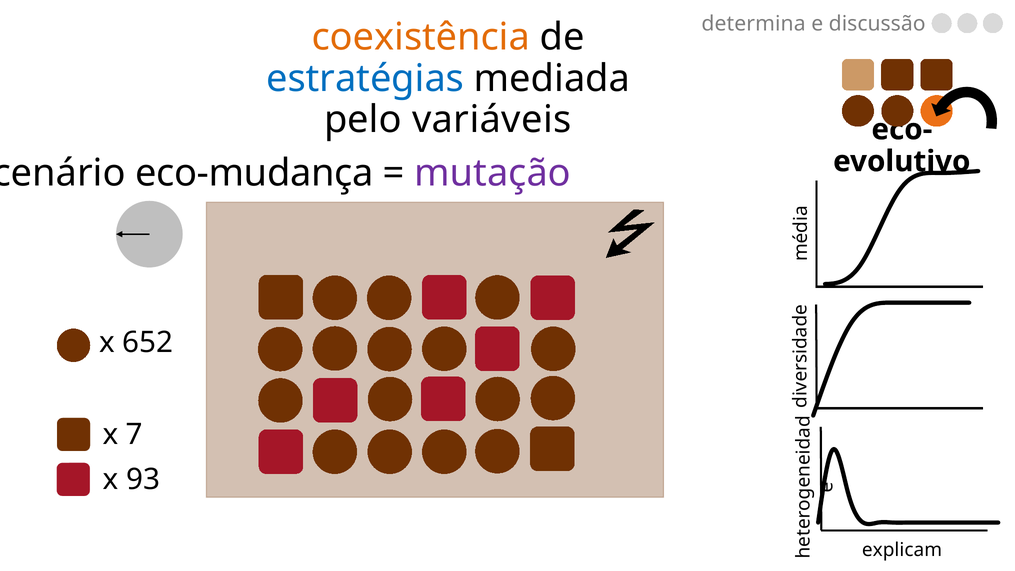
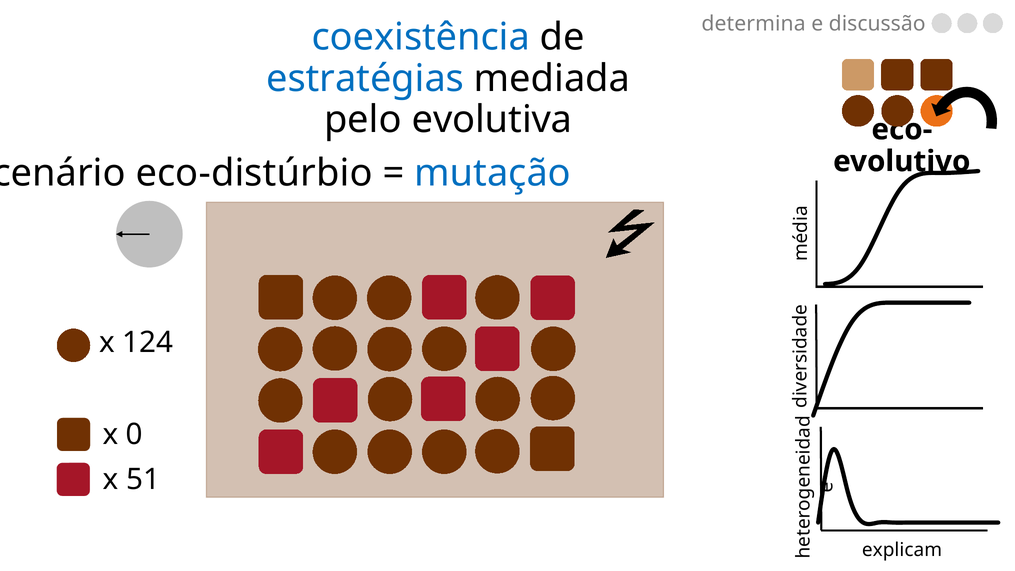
coexistência colour: orange -> blue
variáveis: variáveis -> evolutiva
eco-mudança: eco-mudança -> eco-distúrbio
mutação colour: purple -> blue
652: 652 -> 124
7: 7 -> 0
93: 93 -> 51
